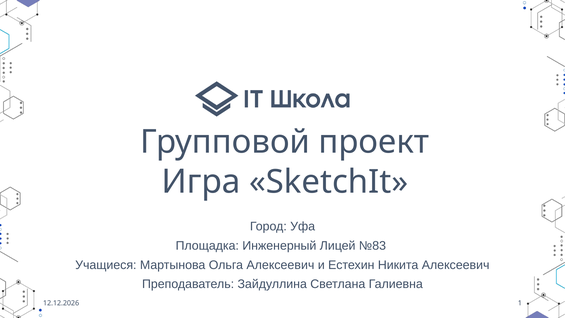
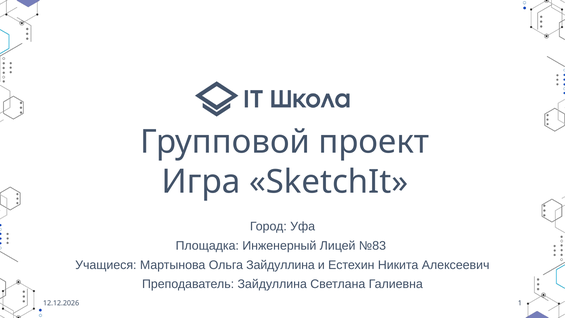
Ольга Алексеевич: Алексеевич -> Зайдуллина
